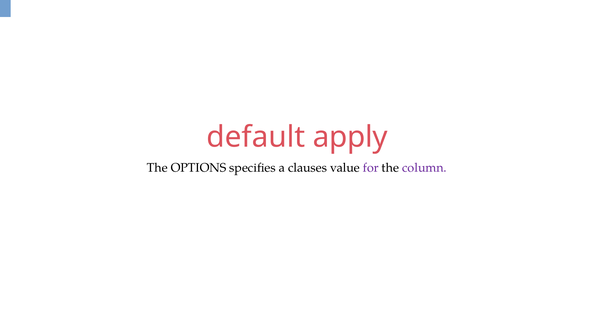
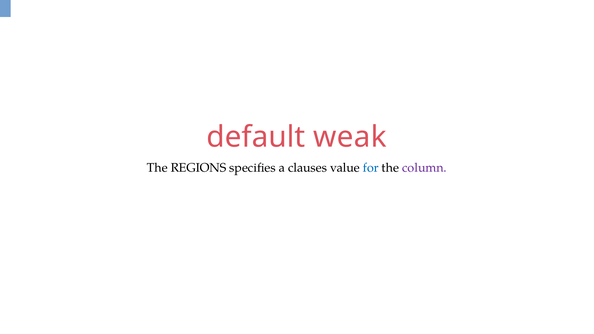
apply: apply -> weak
OPTIONS: OPTIONS -> REGIONS
for colour: purple -> blue
